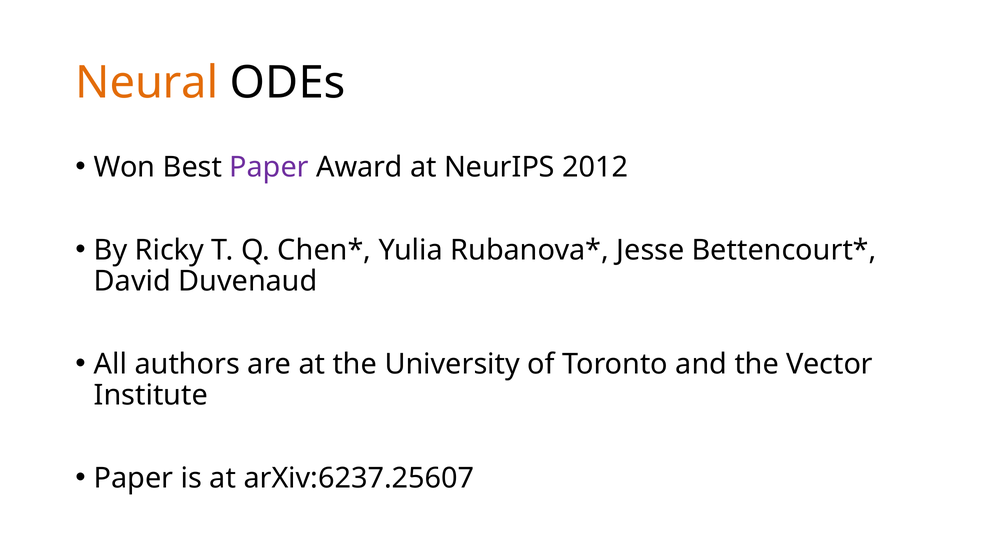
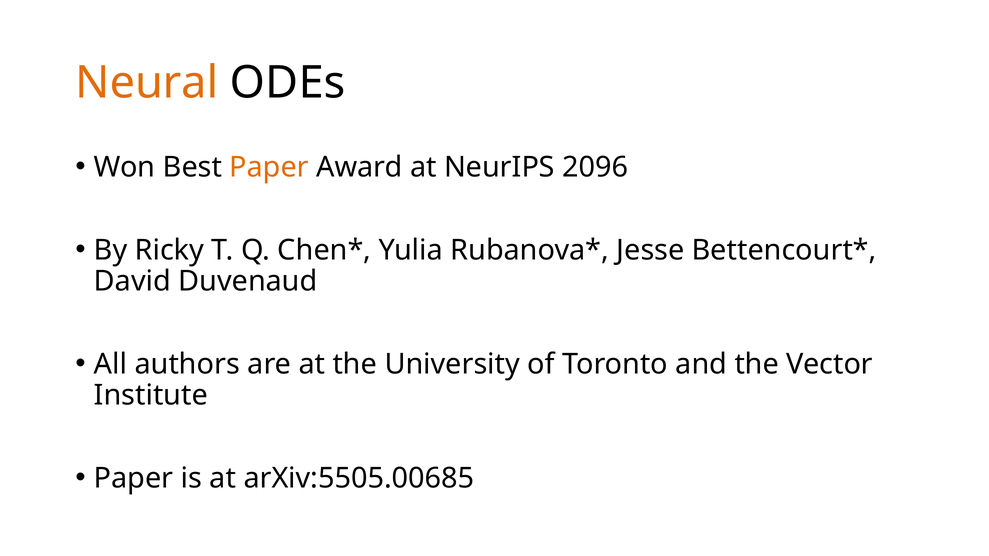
Paper at (269, 167) colour: purple -> orange
2012: 2012 -> 2096
arXiv:6237.25607: arXiv:6237.25607 -> arXiv:5505.00685
